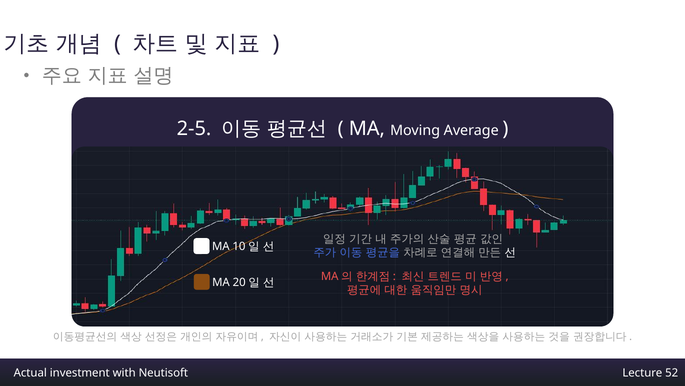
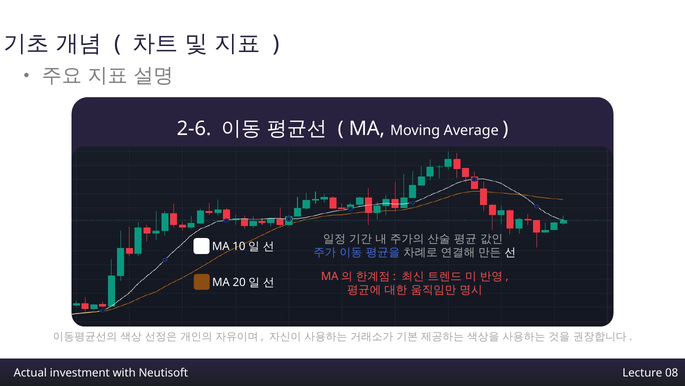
2-5: 2-5 -> 2-6
52: 52 -> 08
